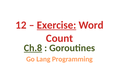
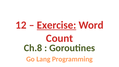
Ch.8 underline: present -> none
